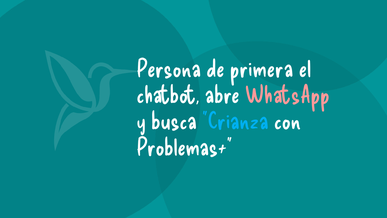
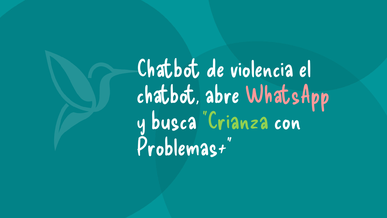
Persona at (169, 69): Persona -> Chatbot
primera: primera -> violencia
Crianza colour: light blue -> light green
